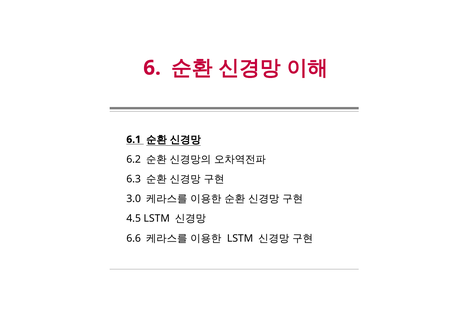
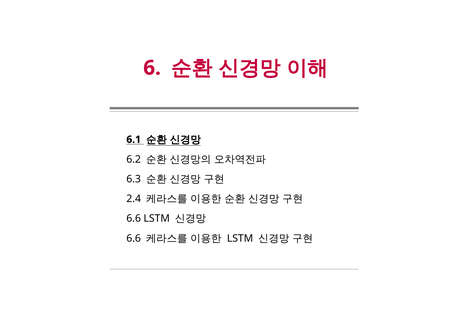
3.0: 3.0 -> 2.4
4.5 at (134, 219): 4.5 -> 6.6
